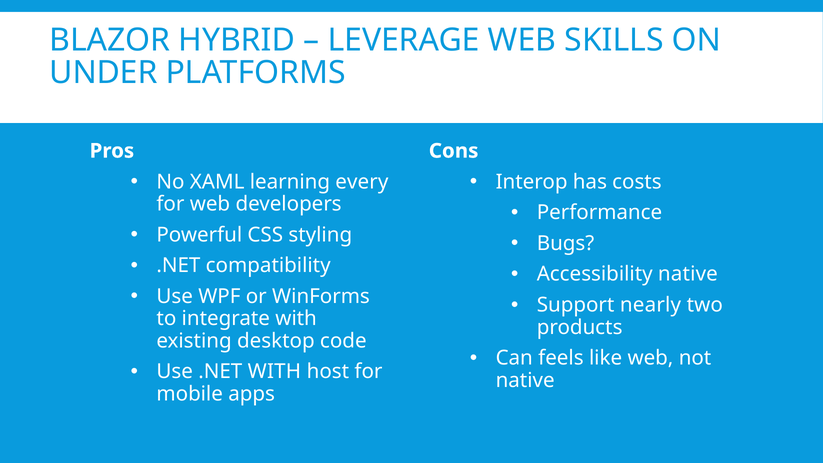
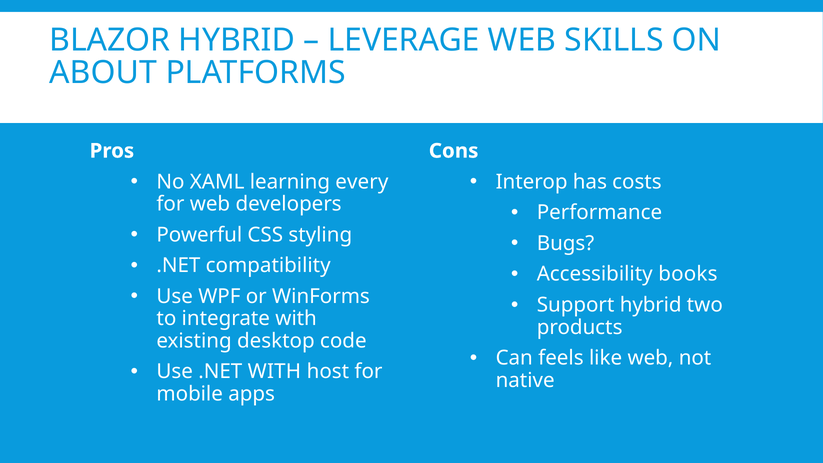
UNDER: UNDER -> ABOUT
Accessibility native: native -> books
Support nearly: nearly -> hybrid
